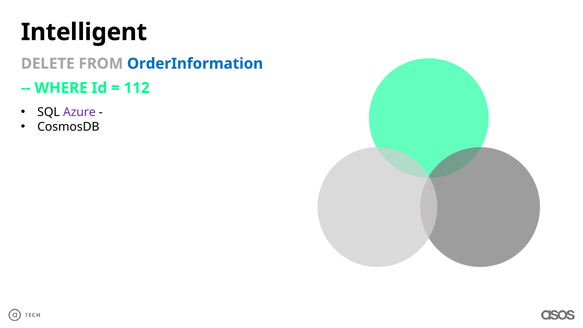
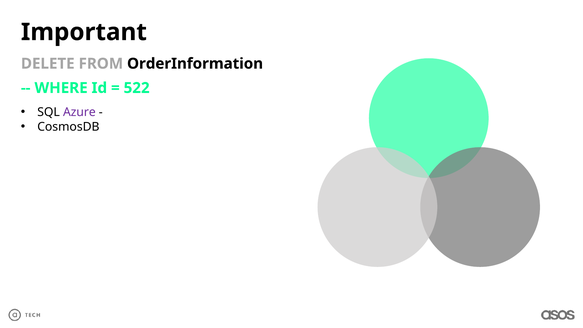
Intelligent: Intelligent -> Important
OrderInformation colour: blue -> black
112: 112 -> 522
